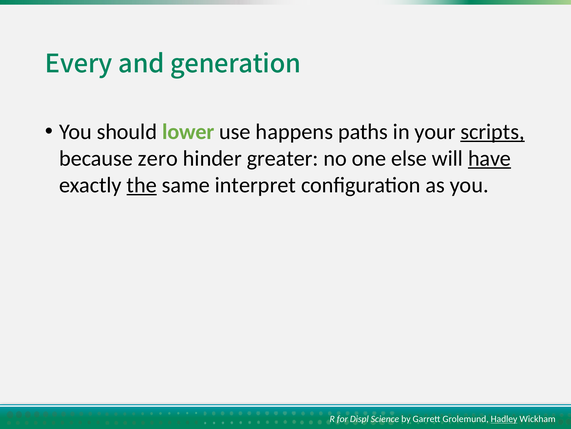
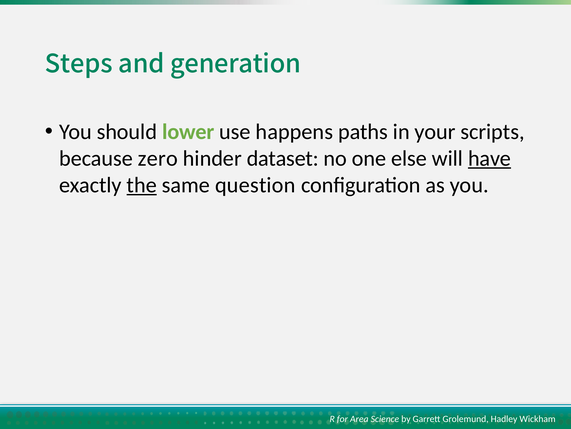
Every: Every -> Steps
scripts underline: present -> none
greater: greater -> dataset
interpret: interpret -> question
Displ: Displ -> Area
Hadley underline: present -> none
